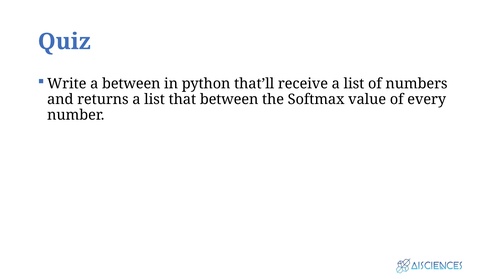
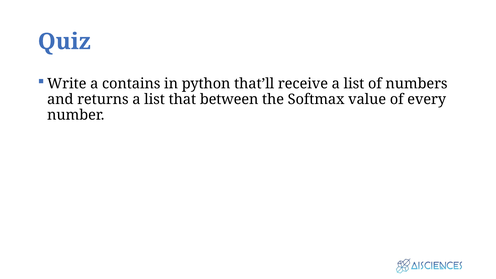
a between: between -> contains
